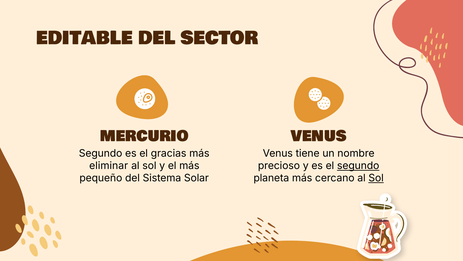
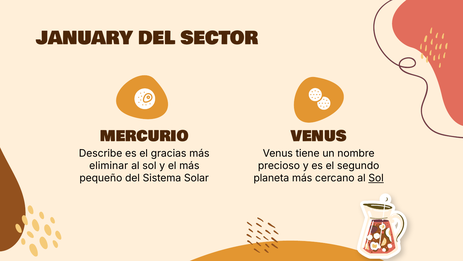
EDITABLE: EDITABLE -> JANUARY
Segundo at (101, 153): Segundo -> Describe
segundo at (358, 166) underline: present -> none
